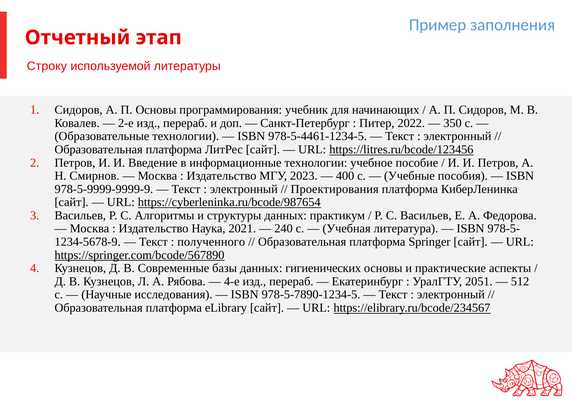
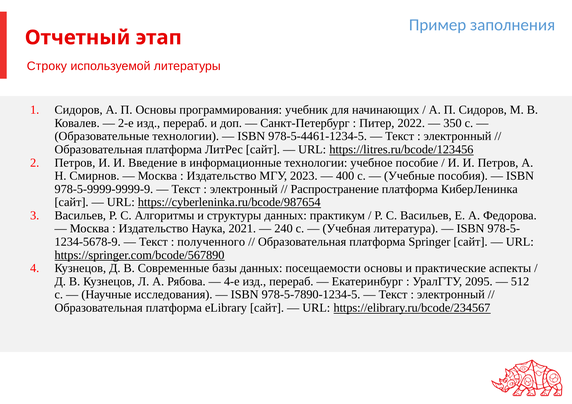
Проектирования: Проектирования -> Распространение
гигиенических: гигиенических -> посещаемости
2051: 2051 -> 2095
